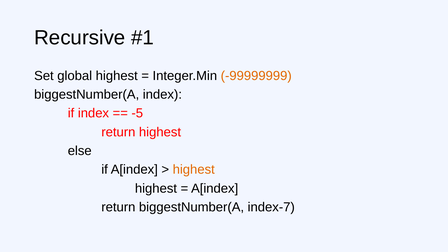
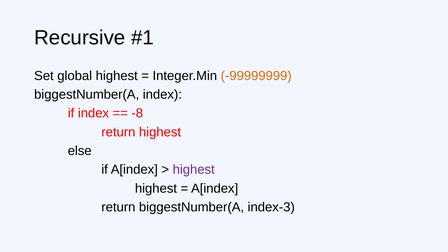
-5: -5 -> -8
highest at (194, 170) colour: orange -> purple
index-7: index-7 -> index-3
